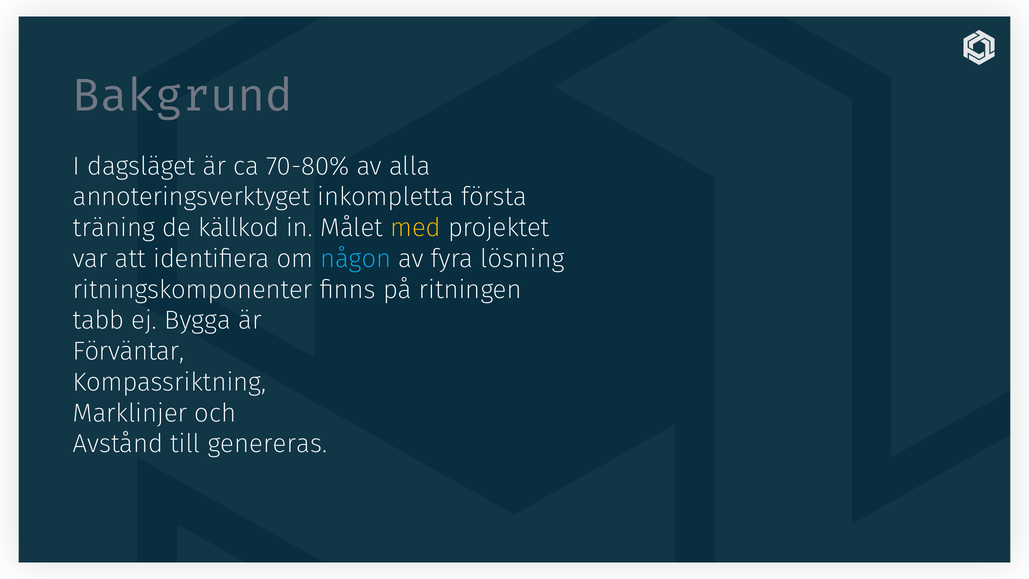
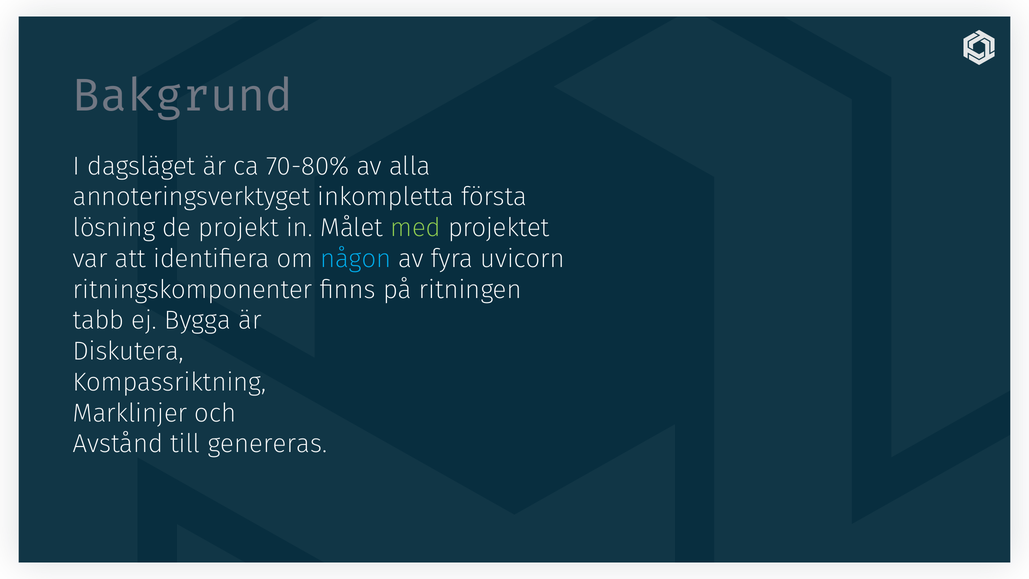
träning: träning -> lösning
källkod: källkod -> projekt
med colour: yellow -> light green
lösning: lösning -> uvicorn
Förväntar: Förväntar -> Diskutera
